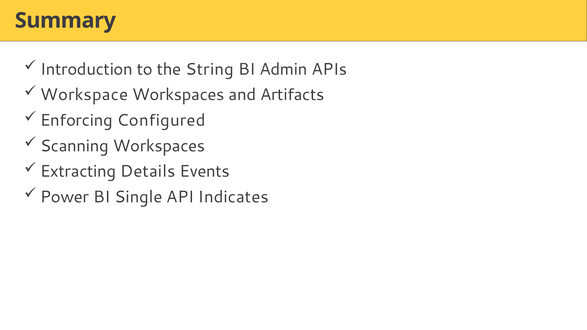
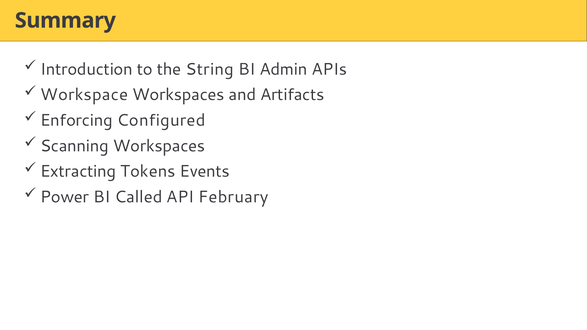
Details: Details -> Tokens
Single: Single -> Called
Indicates: Indicates -> February
